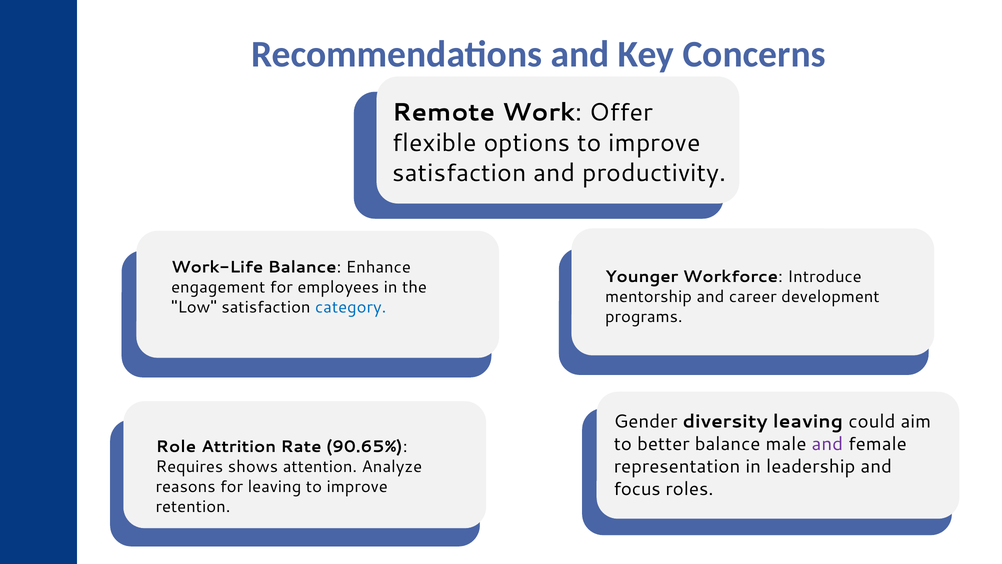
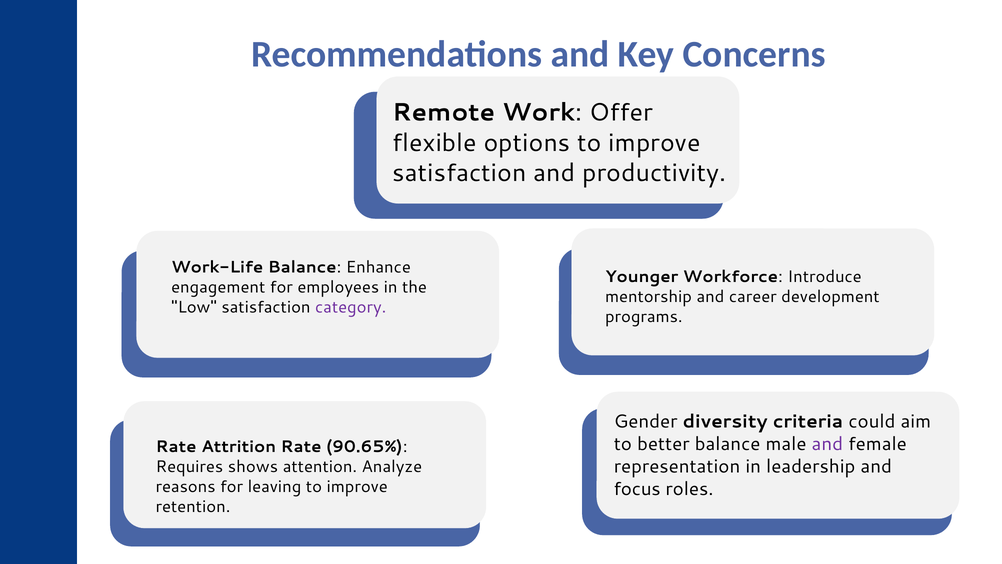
category colour: blue -> purple
diversity leaving: leaving -> criteria
Role at (176, 446): Role -> Rate
